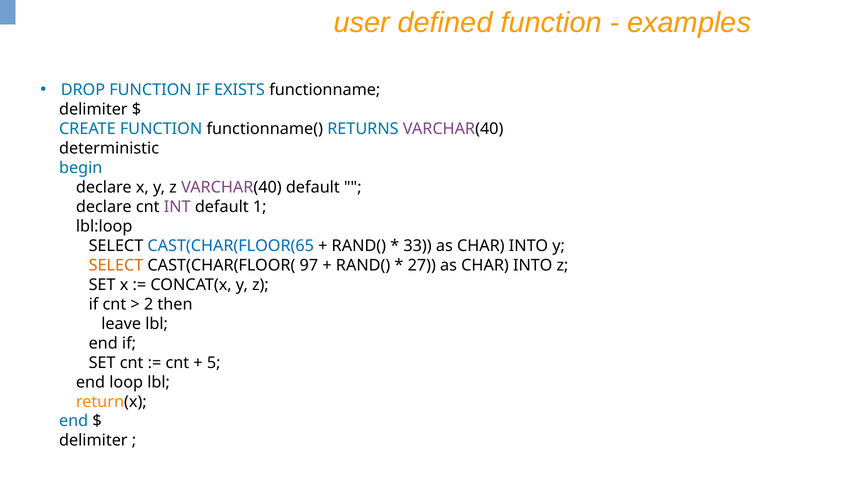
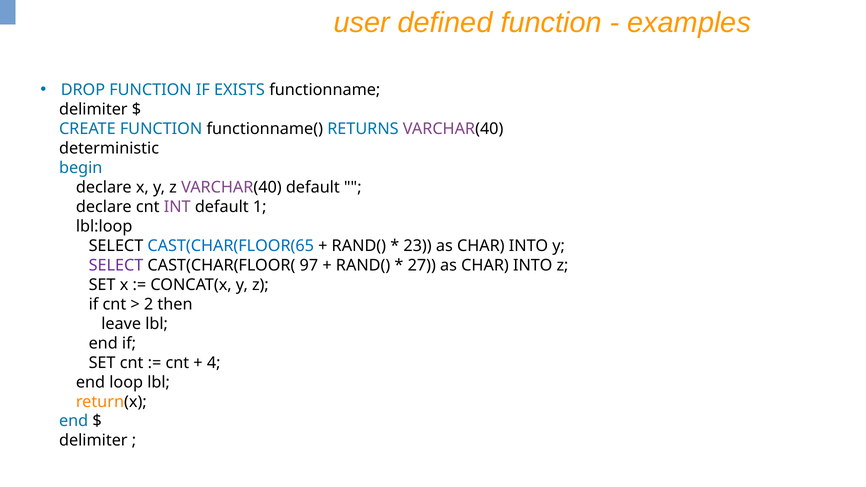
33: 33 -> 23
SELECT at (116, 265) colour: orange -> purple
5: 5 -> 4
